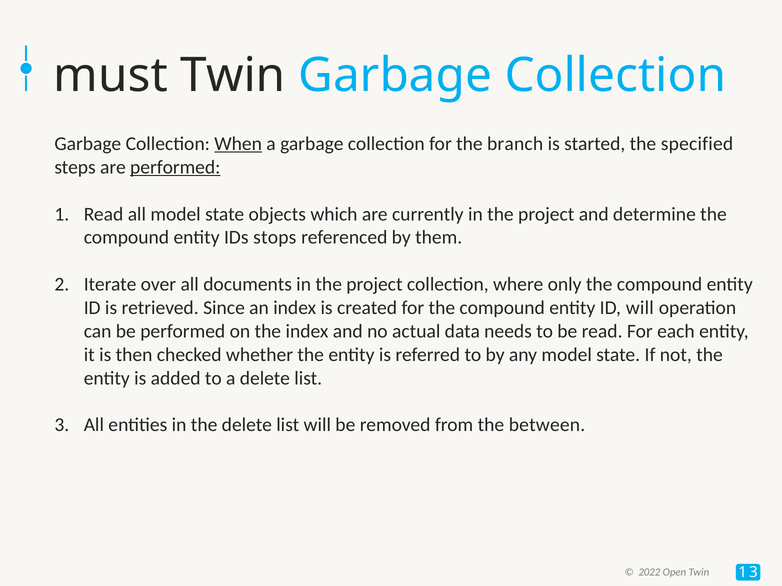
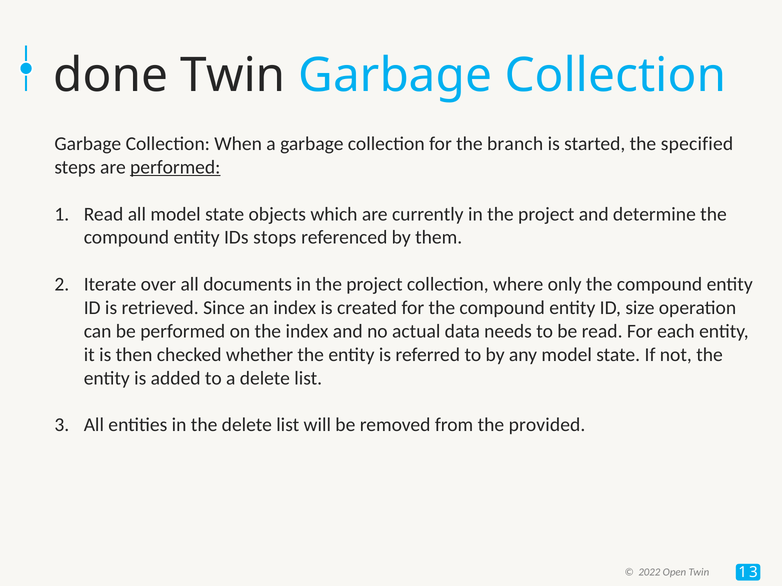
must: must -> done
When underline: present -> none
ID will: will -> size
between: between -> provided
